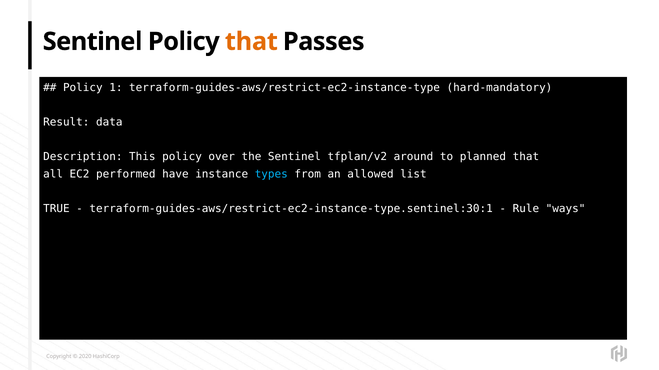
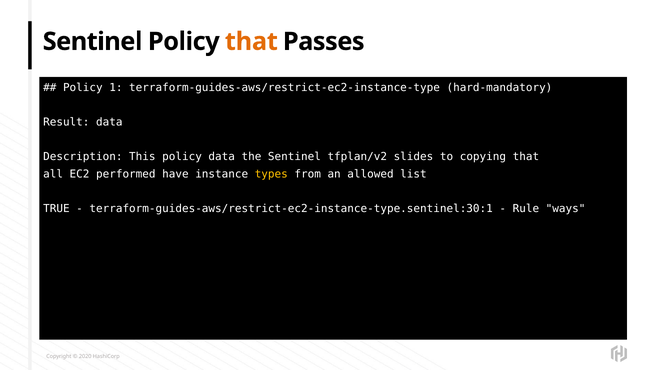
policy over: over -> data
around: around -> slides
planned: planned -> copying
types colour: light blue -> yellow
